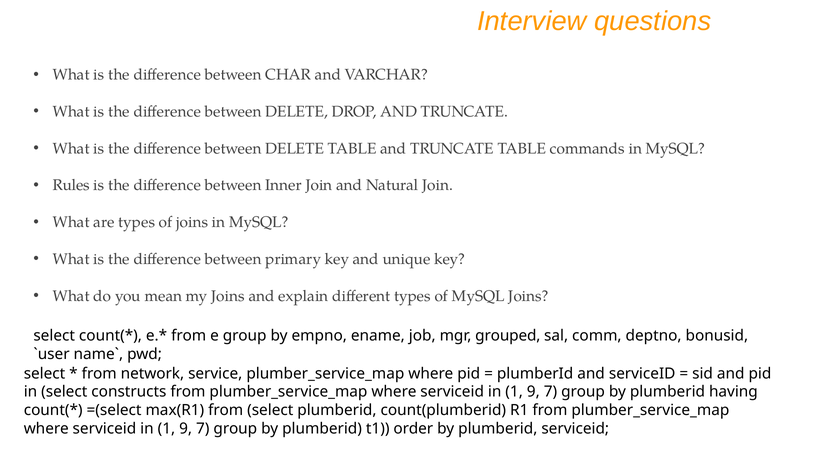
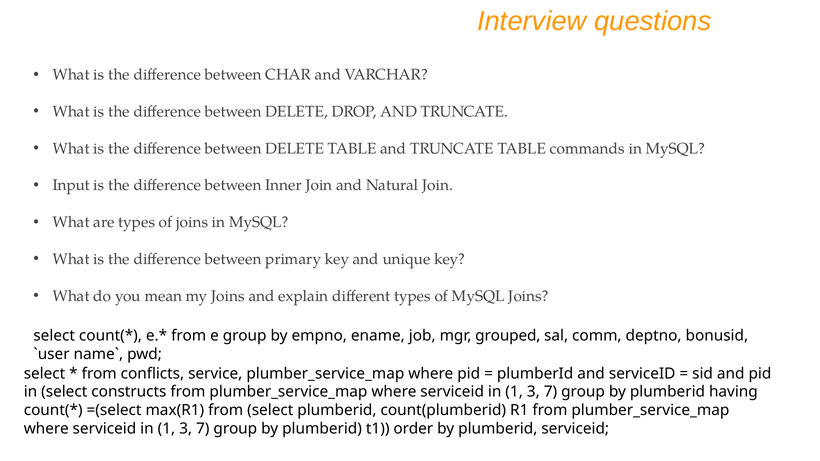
Rules: Rules -> Input
network: network -> conflicts
9 at (533, 392): 9 -> 3
9 at (186, 429): 9 -> 3
